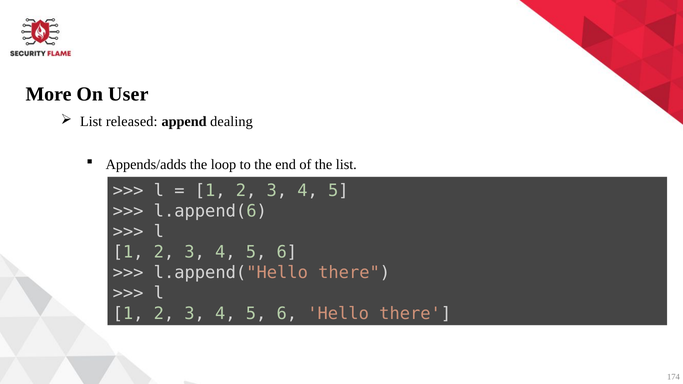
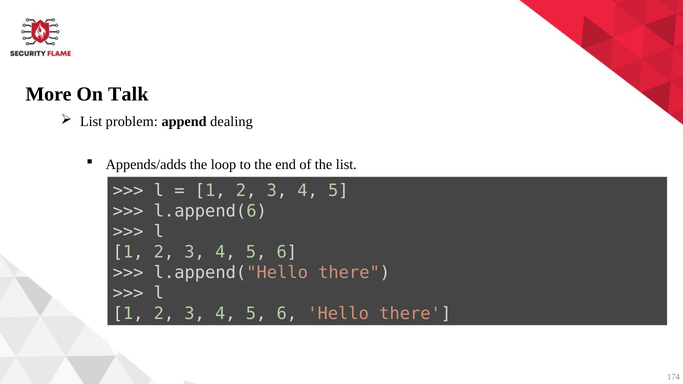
User: User -> Talk
released: released -> problem
